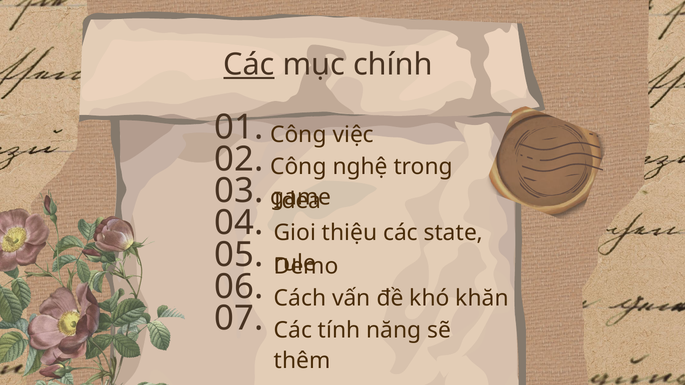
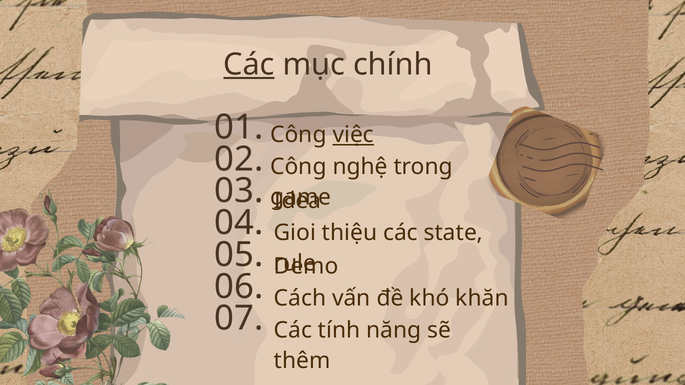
việc underline: none -> present
